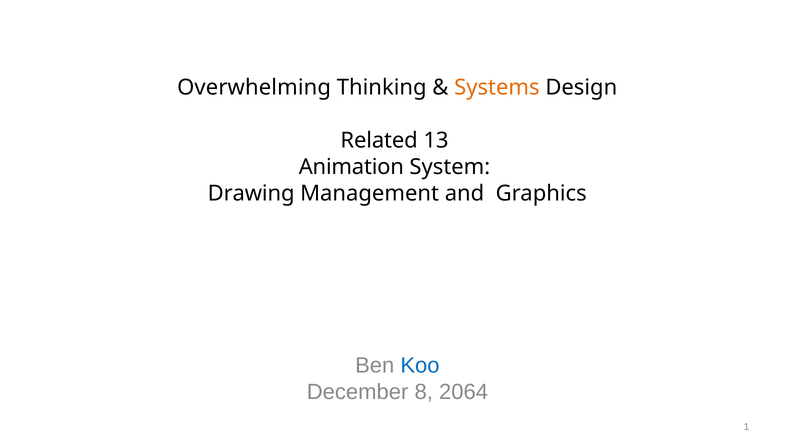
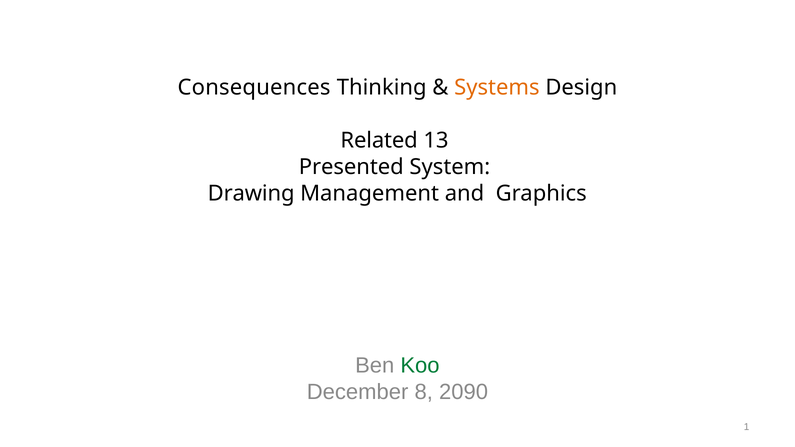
Overwhelming: Overwhelming -> Consequences
Animation: Animation -> Presented
Koo colour: blue -> green
2064: 2064 -> 2090
